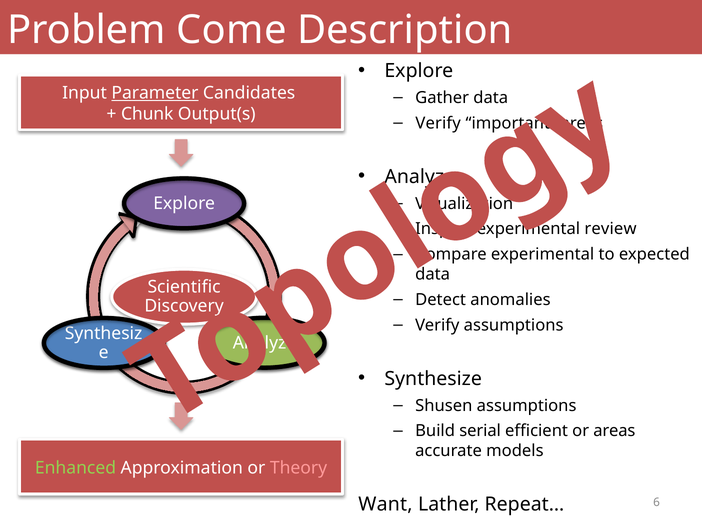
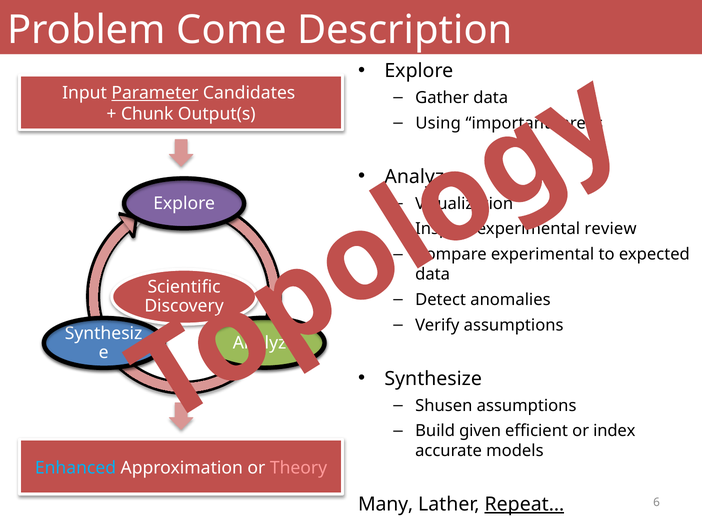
Verify at (438, 123): Verify -> Using
serial: serial -> given
or areas: areas -> index
Enhanced colour: light green -> light blue
Want: Want -> Many
Repeat… underline: none -> present
